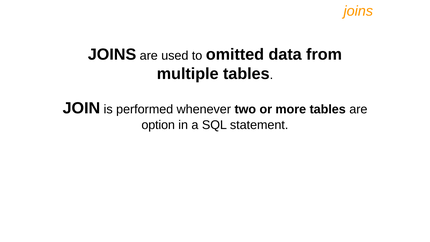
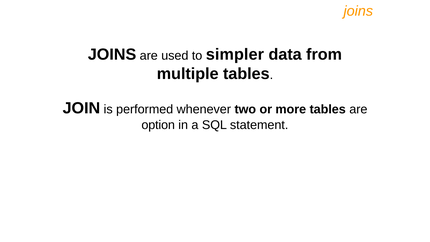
omitted: omitted -> simpler
